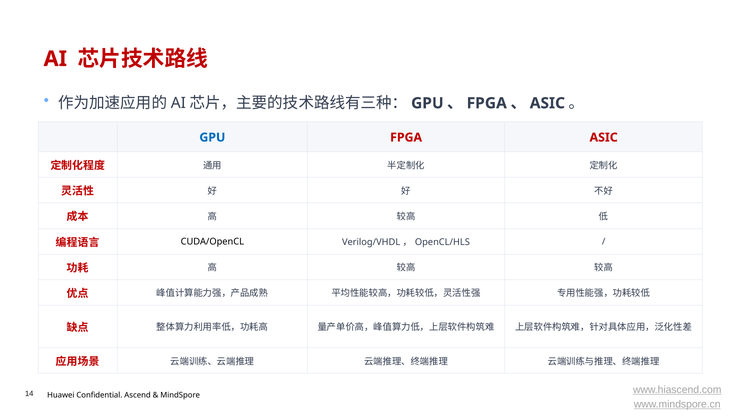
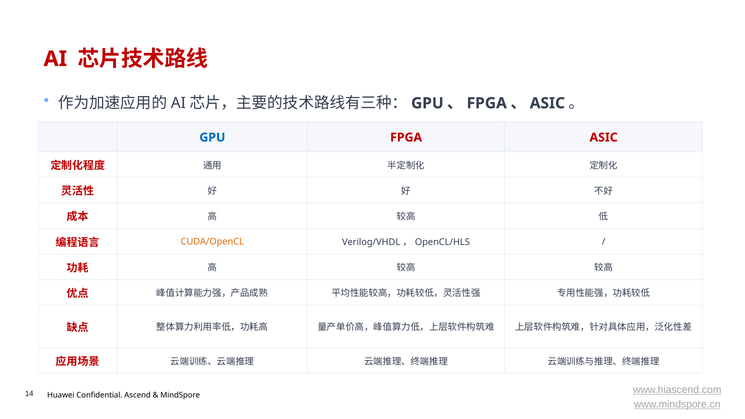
CUDA/OpenCL colour: black -> orange
